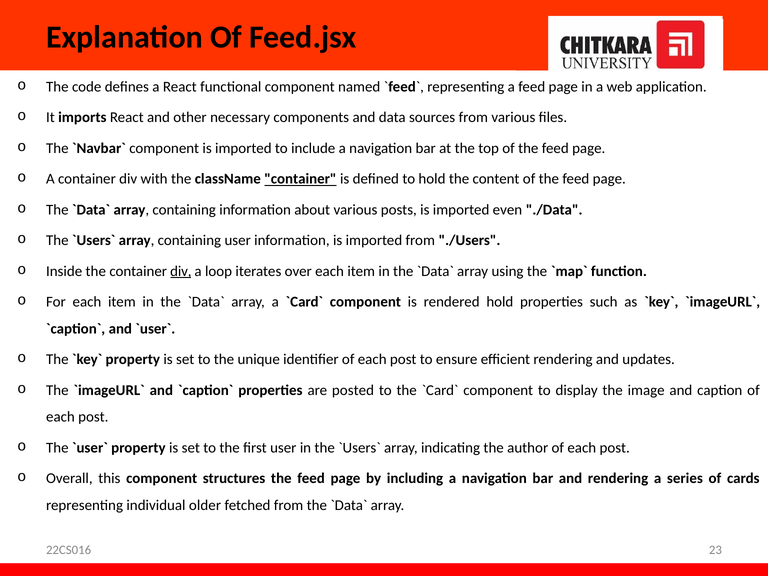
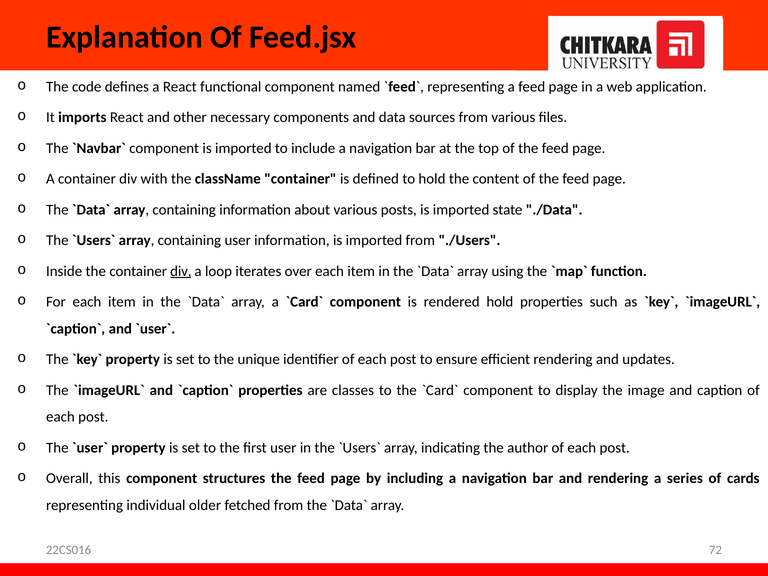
container at (300, 179) underline: present -> none
even: even -> state
posted: posted -> classes
23: 23 -> 72
